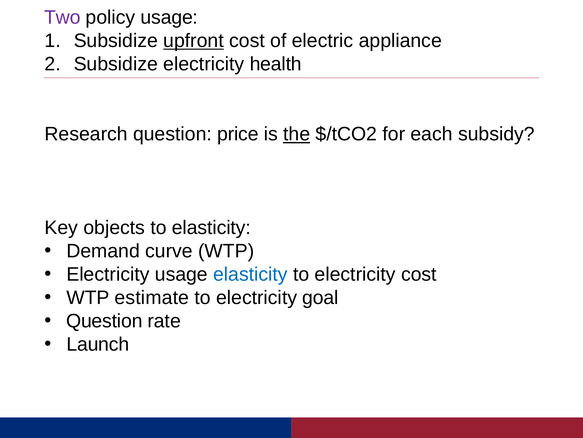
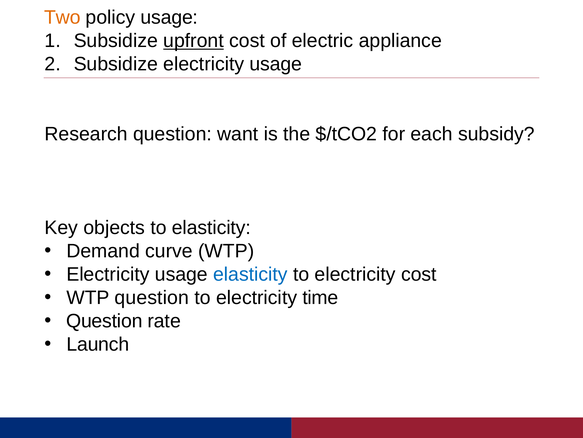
Two colour: purple -> orange
Subsidize electricity health: health -> usage
price: price -> want
the underline: present -> none
WTP estimate: estimate -> question
goal: goal -> time
